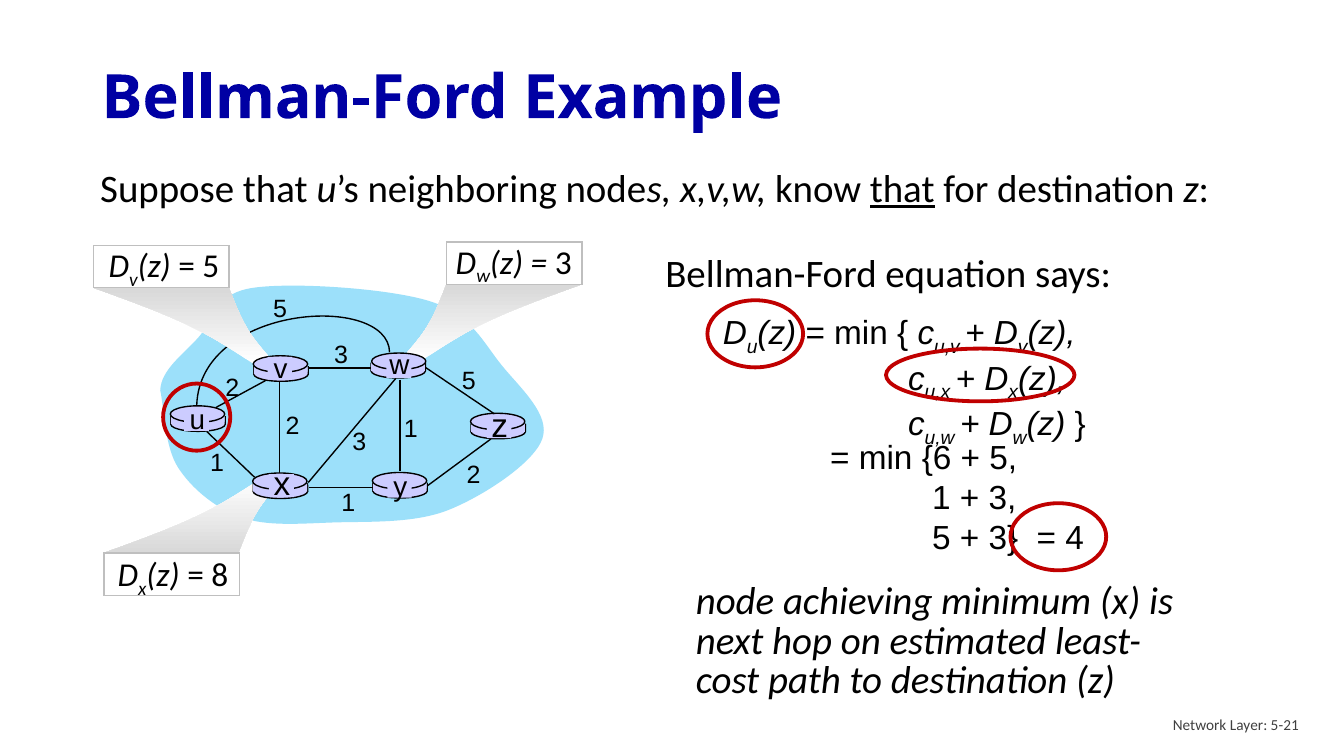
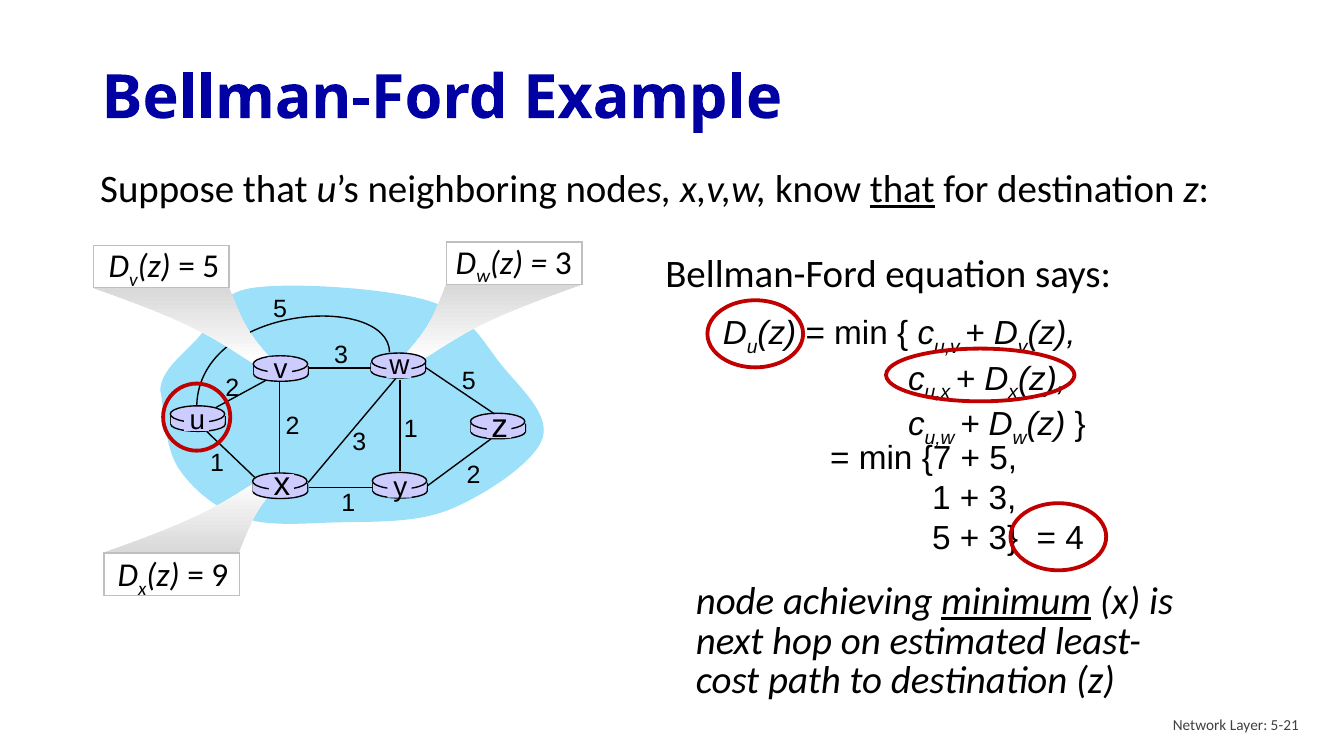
6: 6 -> 7
8: 8 -> 9
minimum underline: none -> present
